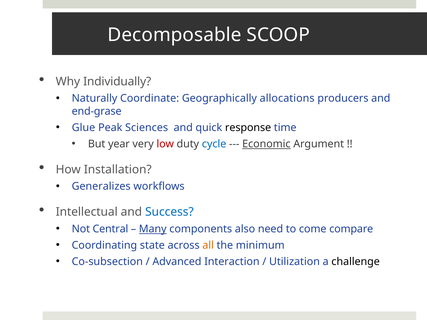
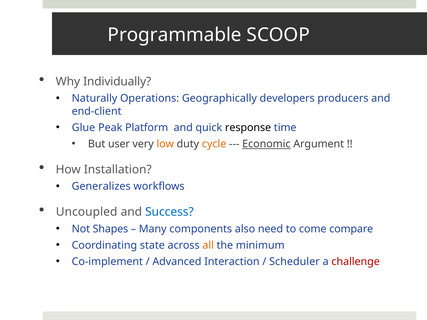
Decomposable: Decomposable -> Programmable
Coordinate: Coordinate -> Operations
allocations: allocations -> developers
end-grase: end-grase -> end-client
Sciences: Sciences -> Platform
year: year -> user
low colour: red -> orange
cycle colour: blue -> orange
Intellectual: Intellectual -> Uncoupled
Central: Central -> Shapes
Many underline: present -> none
Co-subsection: Co-subsection -> Co-implement
Utilization: Utilization -> Scheduler
challenge colour: black -> red
